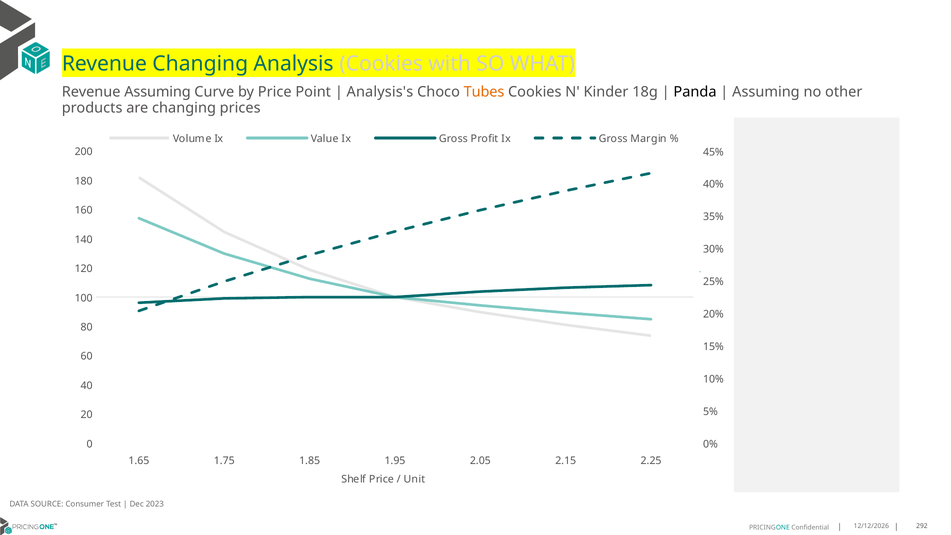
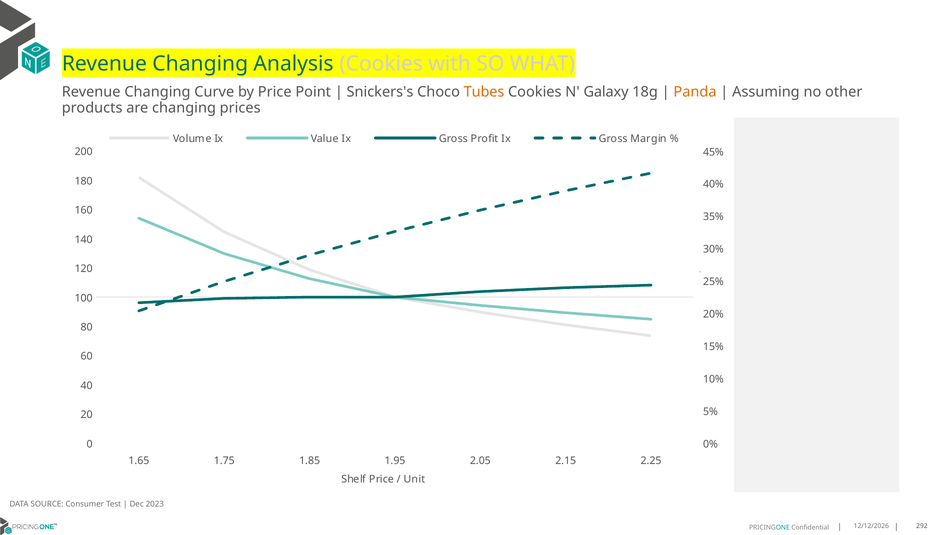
Assuming at (158, 92): Assuming -> Changing
Analysis's: Analysis's -> Snickers's
Kinder: Kinder -> Galaxy
Panda colour: black -> orange
